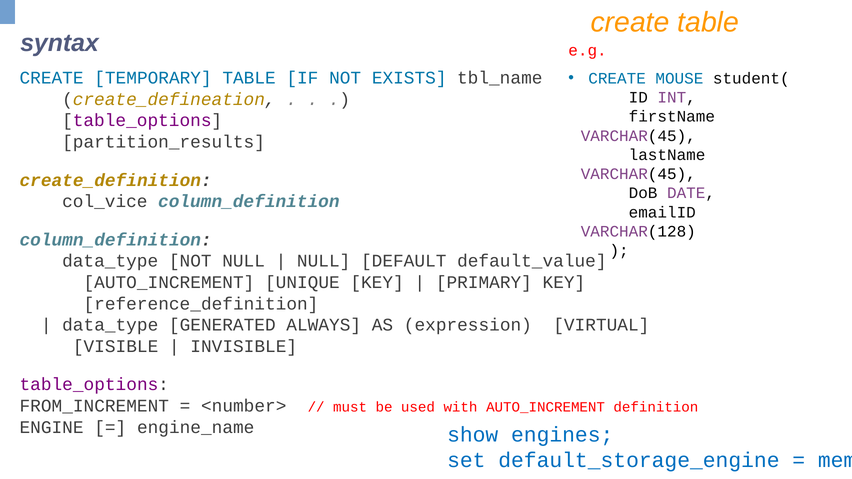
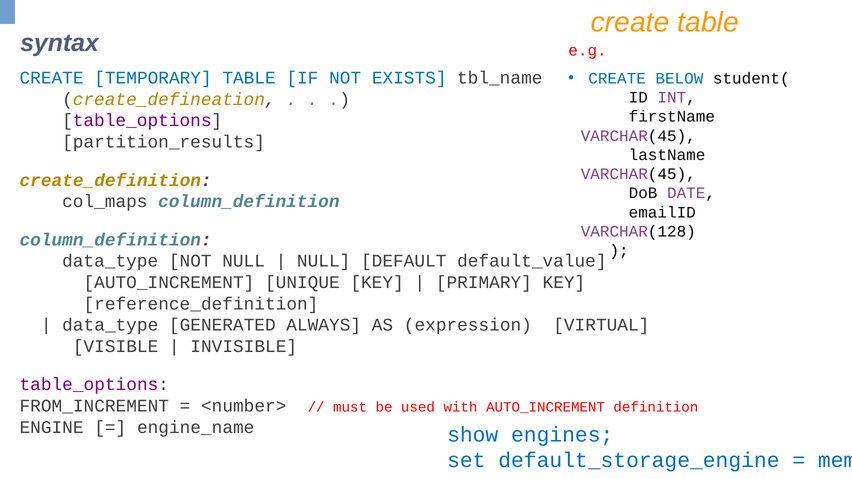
MOUSE: MOUSE -> BELOW
col_vice: col_vice -> col_maps
